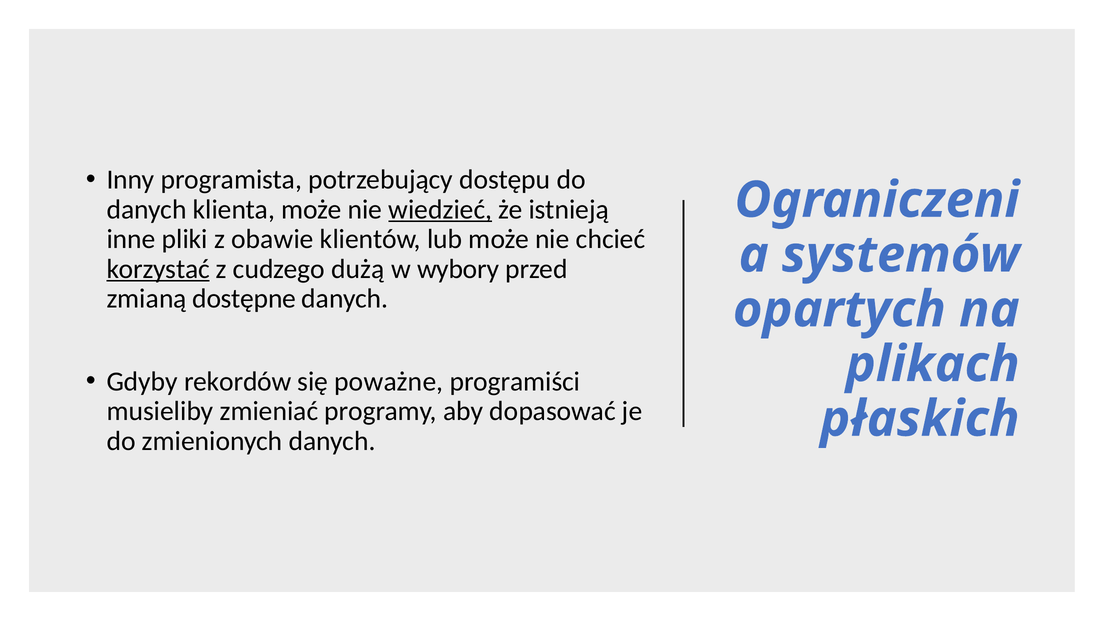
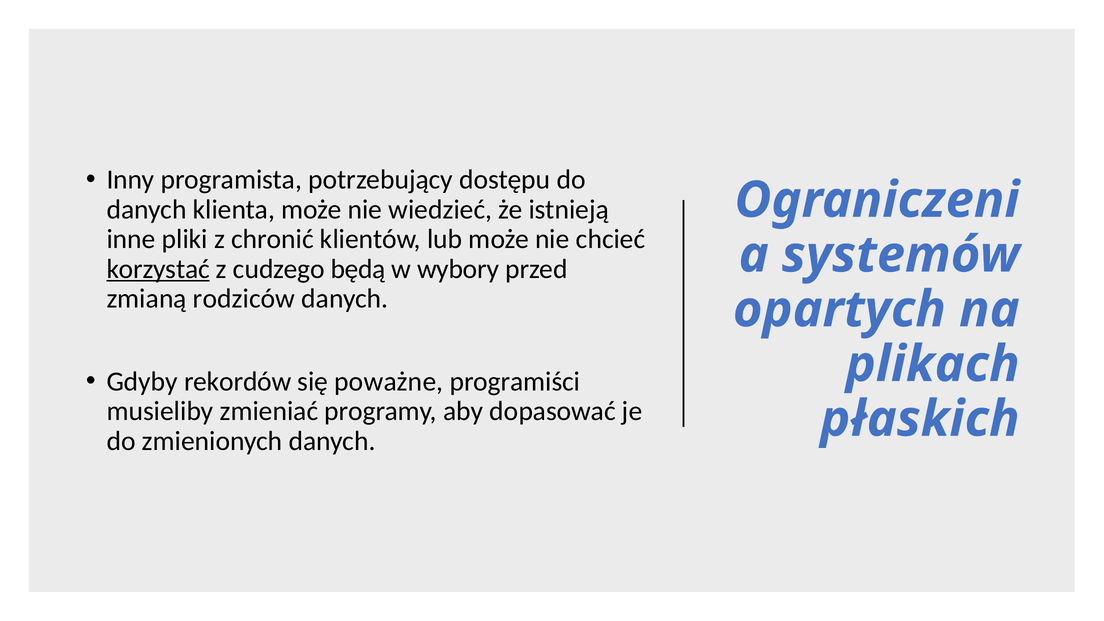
wiedzieć underline: present -> none
obawie: obawie -> chronić
dużą: dużą -> będą
dostępne: dostępne -> rodziców
